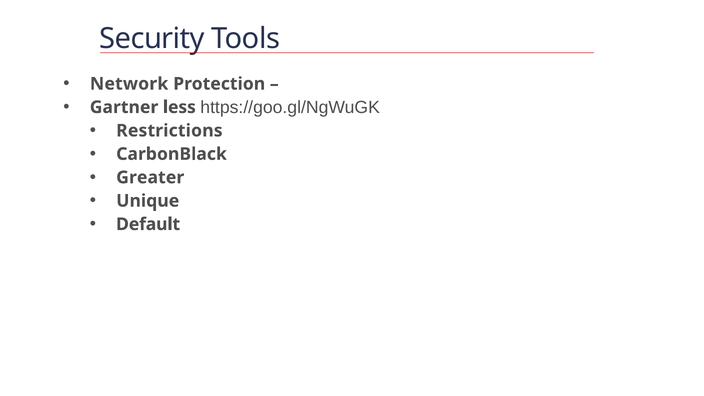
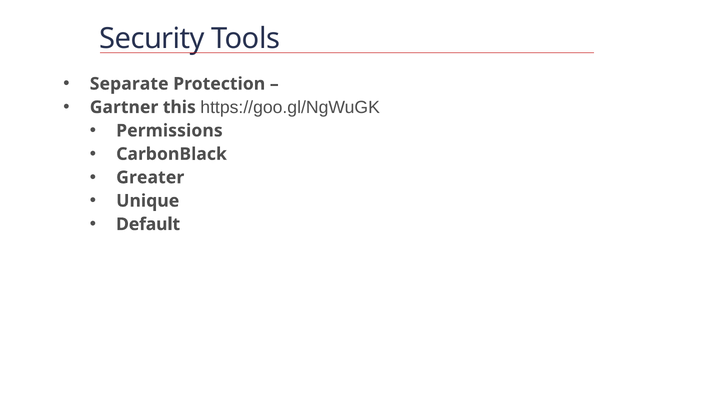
Network: Network -> Separate
less: less -> this
Restrictions: Restrictions -> Permissions
